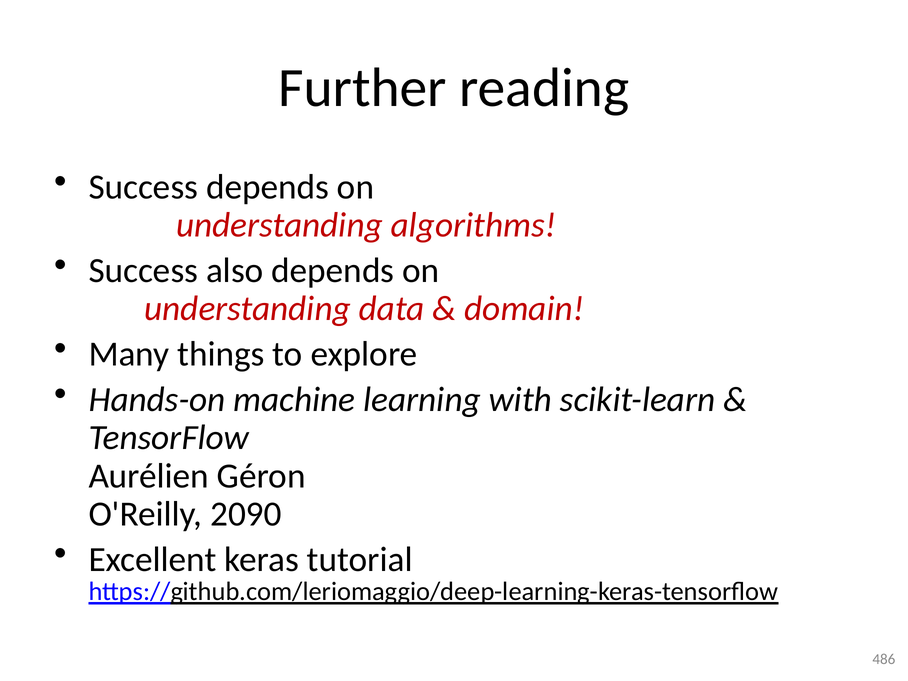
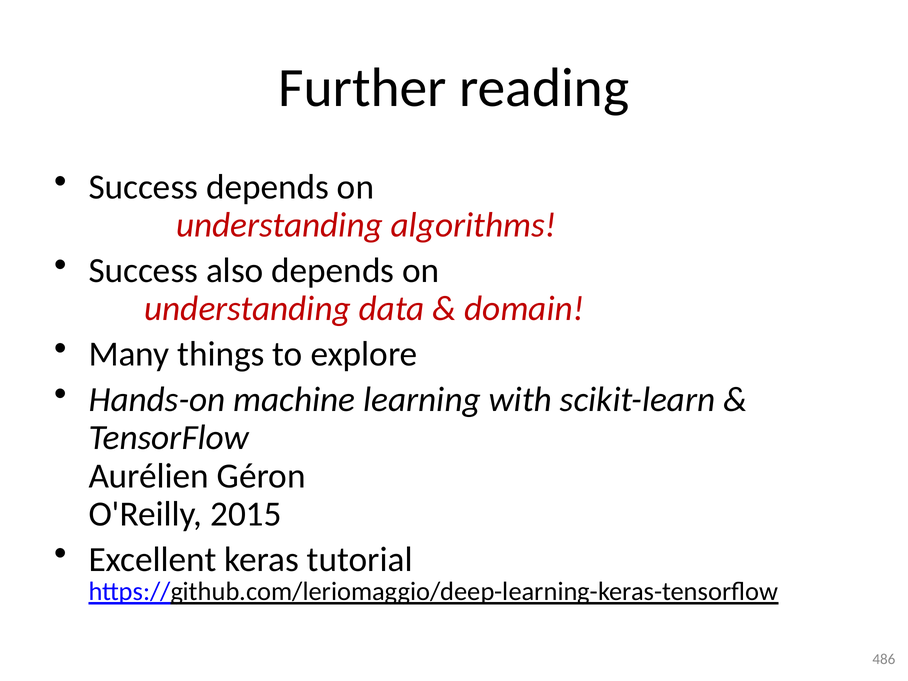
2090: 2090 -> 2015
